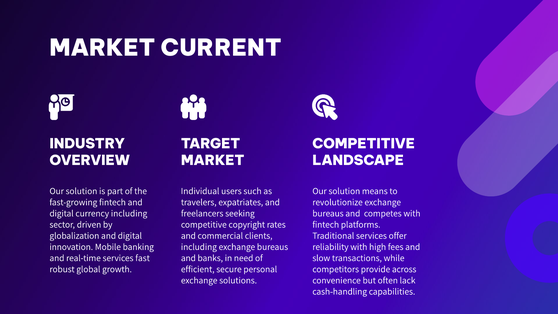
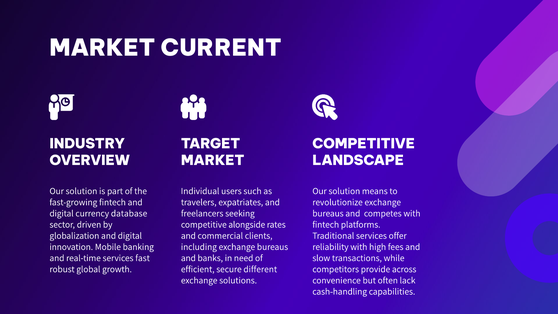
currency including: including -> database
copyright: copyright -> alongside
personal: personal -> different
